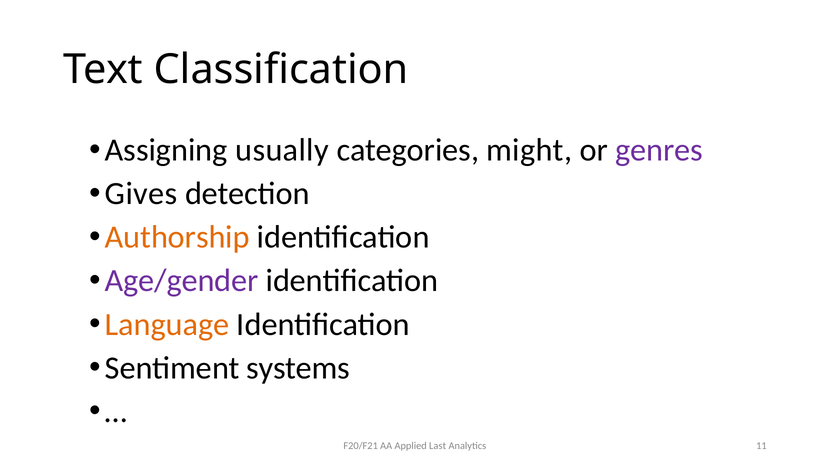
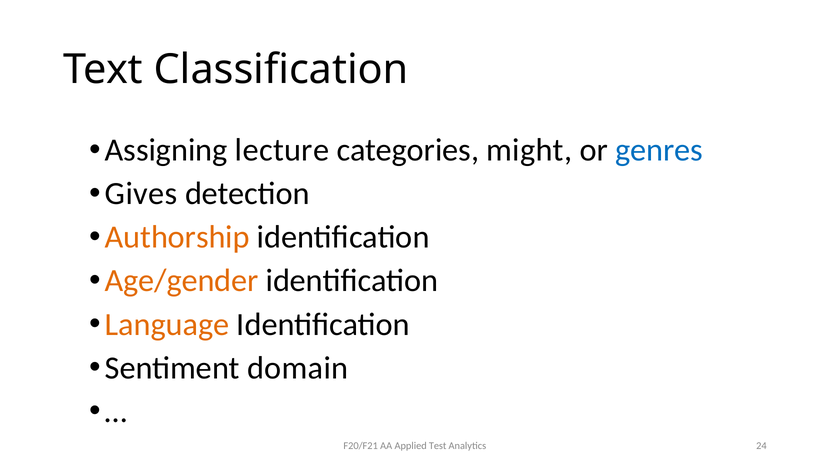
usually: usually -> lecture
genres colour: purple -> blue
Age/gender colour: purple -> orange
systems: systems -> domain
Last: Last -> Test
11: 11 -> 24
